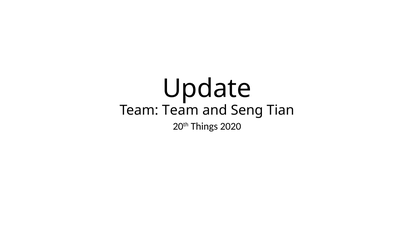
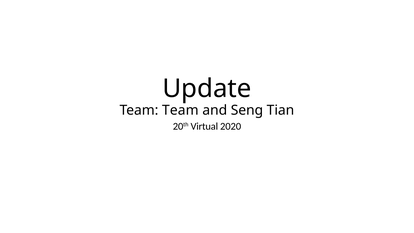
Things: Things -> Virtual
